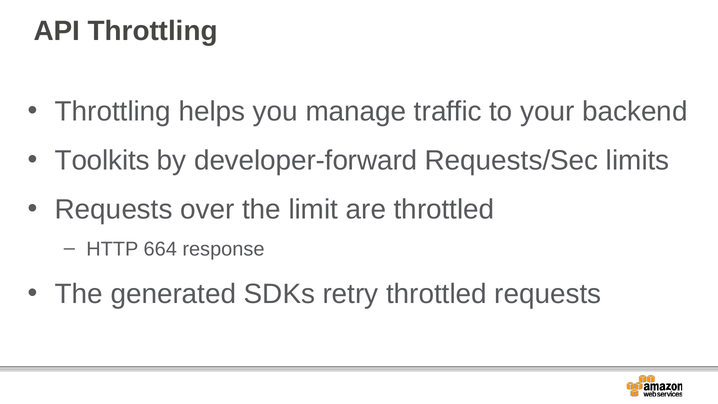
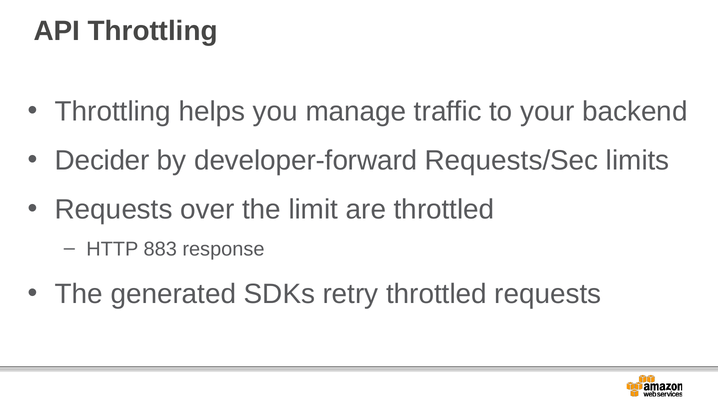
Toolkits: Toolkits -> Decider
664: 664 -> 883
